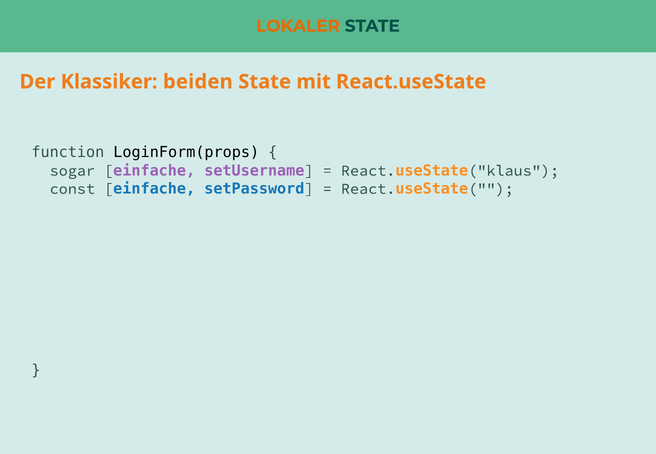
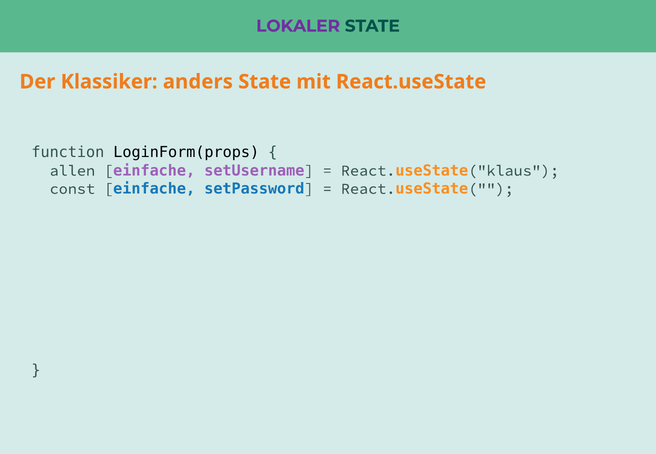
LOKALER colour: orange -> purple
beiden: beiden -> anders
sogar: sogar -> allen
